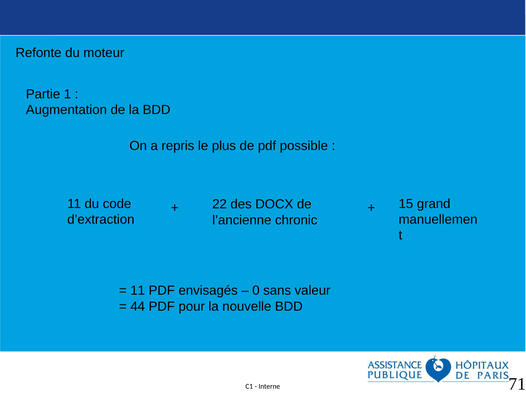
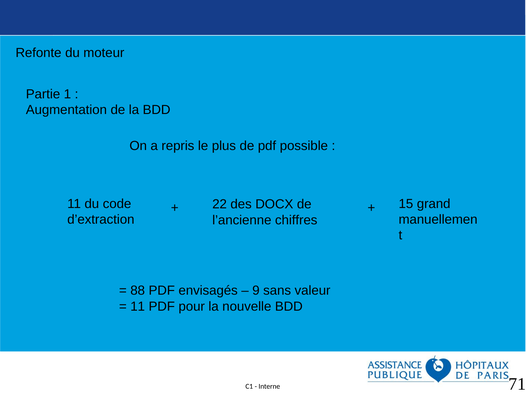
chronic: chronic -> chiffres
11 at (138, 291): 11 -> 88
0: 0 -> 9
44 at (138, 307): 44 -> 11
